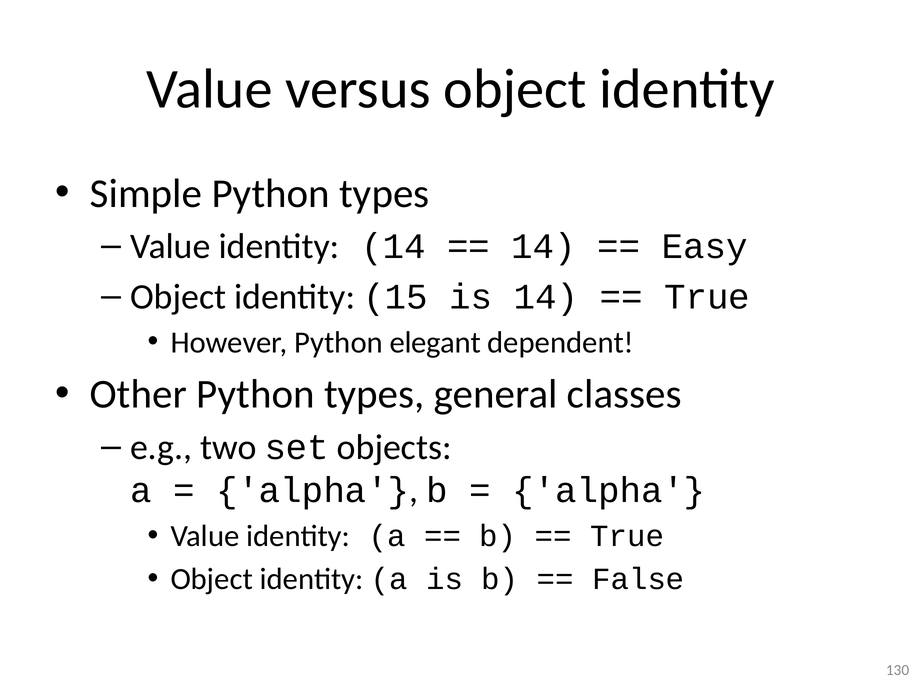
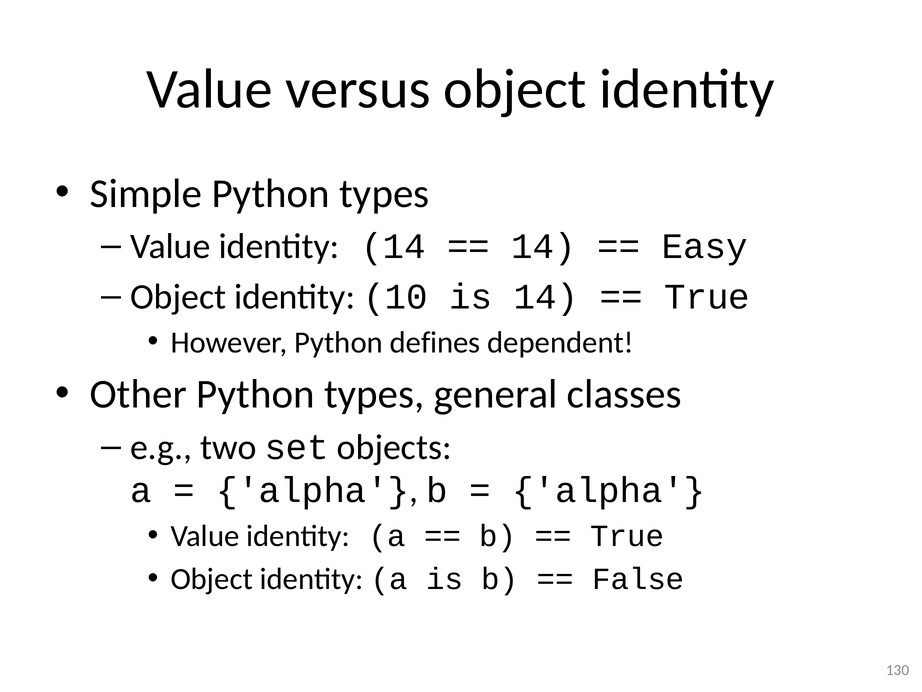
15: 15 -> 10
elegant: elegant -> defines
